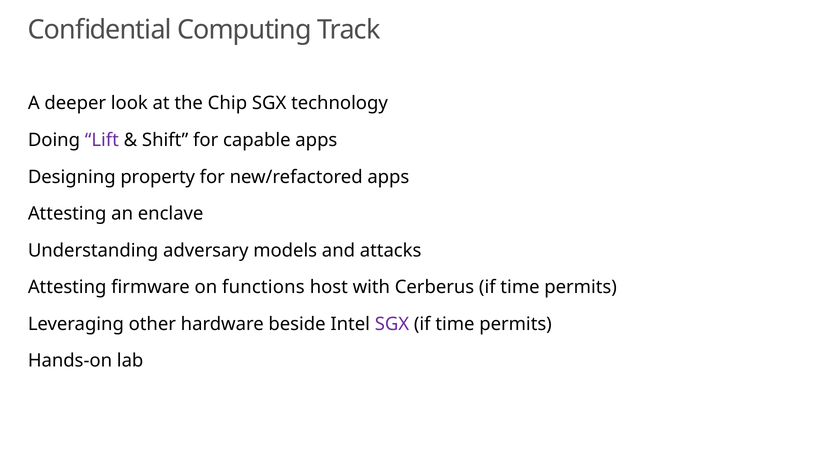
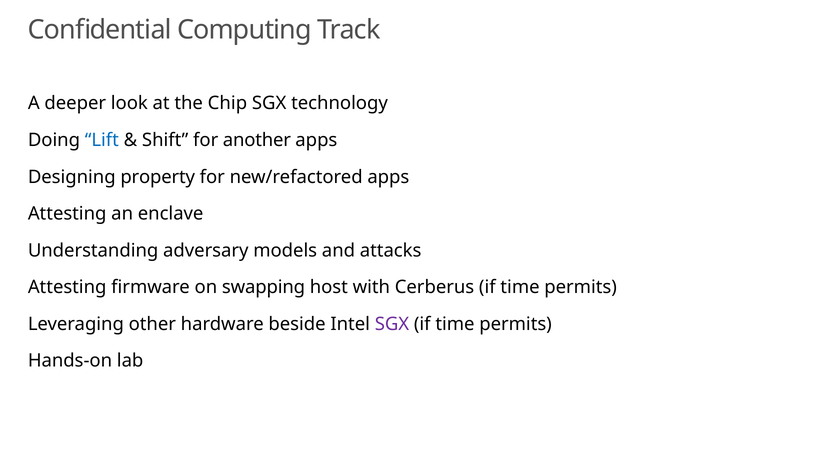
Lift colour: purple -> blue
capable: capable -> another
functions: functions -> swapping
